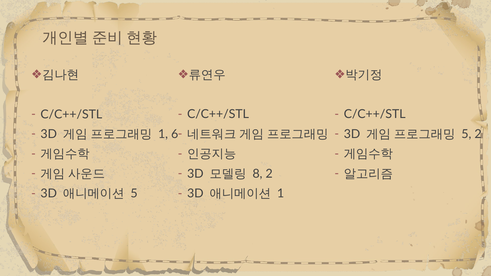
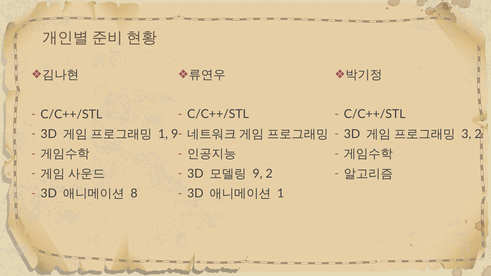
1 6: 6 -> 9
5 at (466, 134): 5 -> 3
8 at (257, 174): 8 -> 9
5 at (134, 194): 5 -> 8
